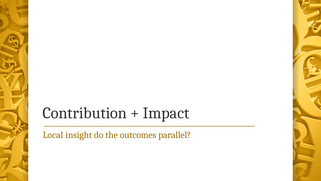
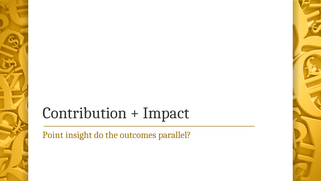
Local: Local -> Point
